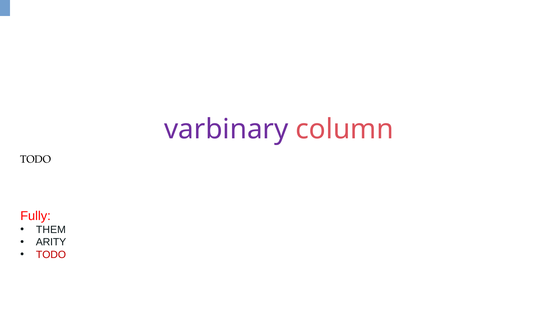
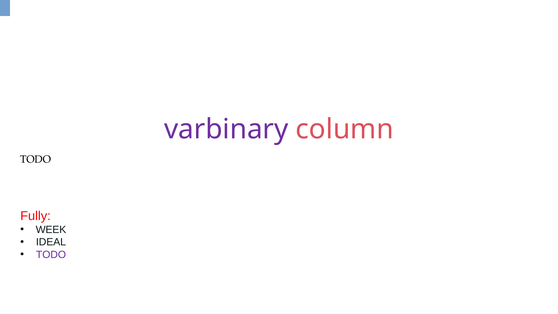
THEM: THEM -> WEEK
ARITY: ARITY -> IDEAL
TODO at (51, 255) colour: red -> purple
